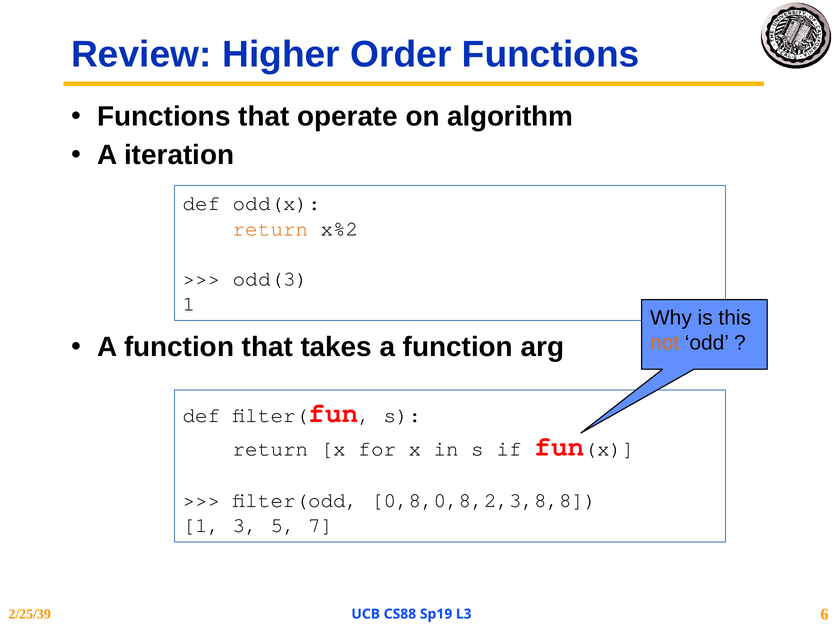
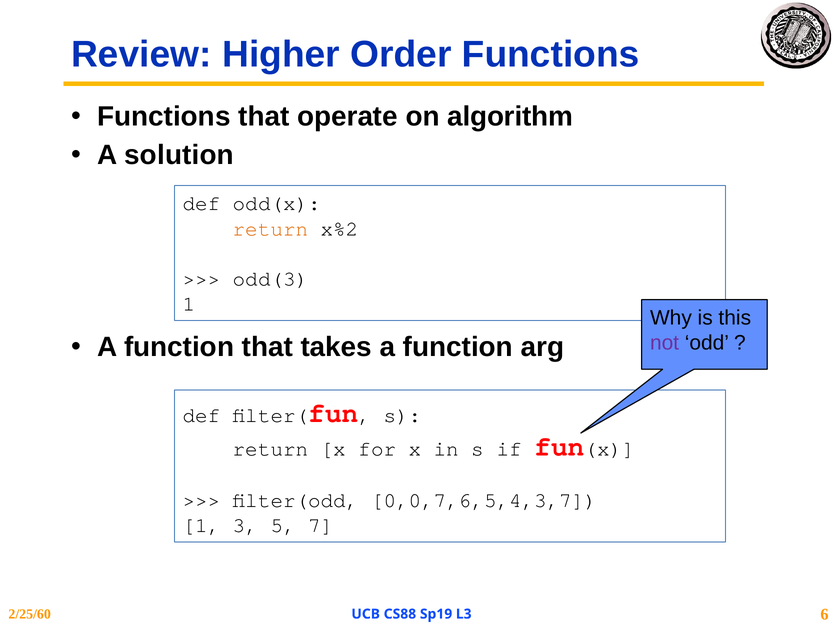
iteration: iteration -> solution
not colour: orange -> purple
0,8,0,8,2,3,8,8: 0,8,0,8,2,3,8,8 -> 0,0,7,6,5,4,3,7
2/25/39: 2/25/39 -> 2/25/60
